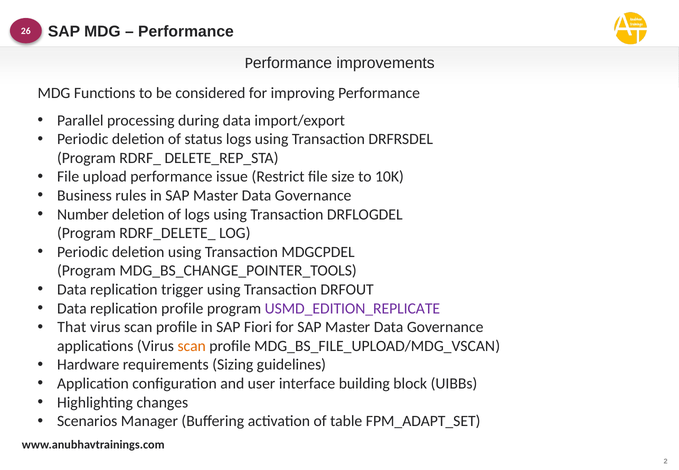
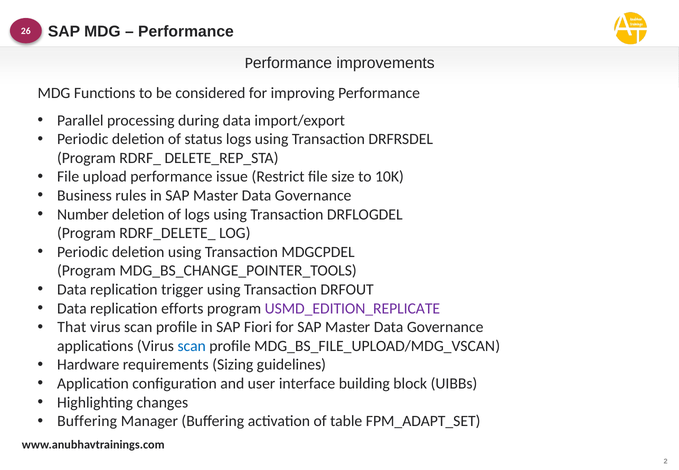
replication profile: profile -> efforts
scan at (192, 346) colour: orange -> blue
Scenarios at (87, 421): Scenarios -> Buffering
